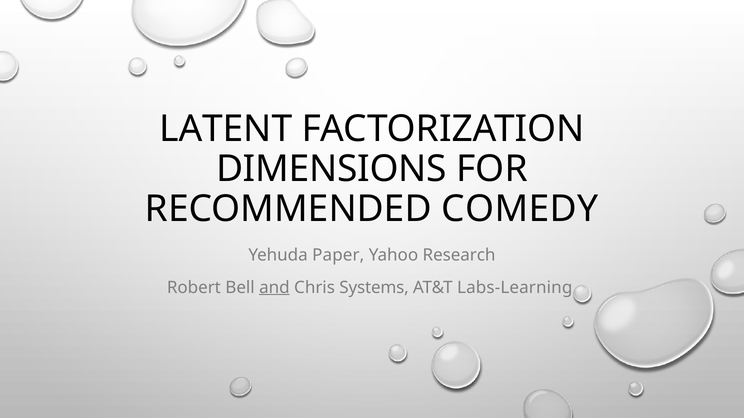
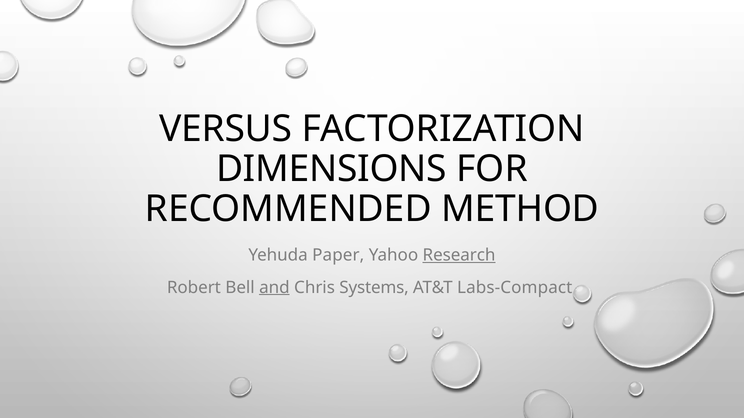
LATENT: LATENT -> VERSUS
COMEDY: COMEDY -> METHOD
Research underline: none -> present
Labs-Learning: Labs-Learning -> Labs-Compact
